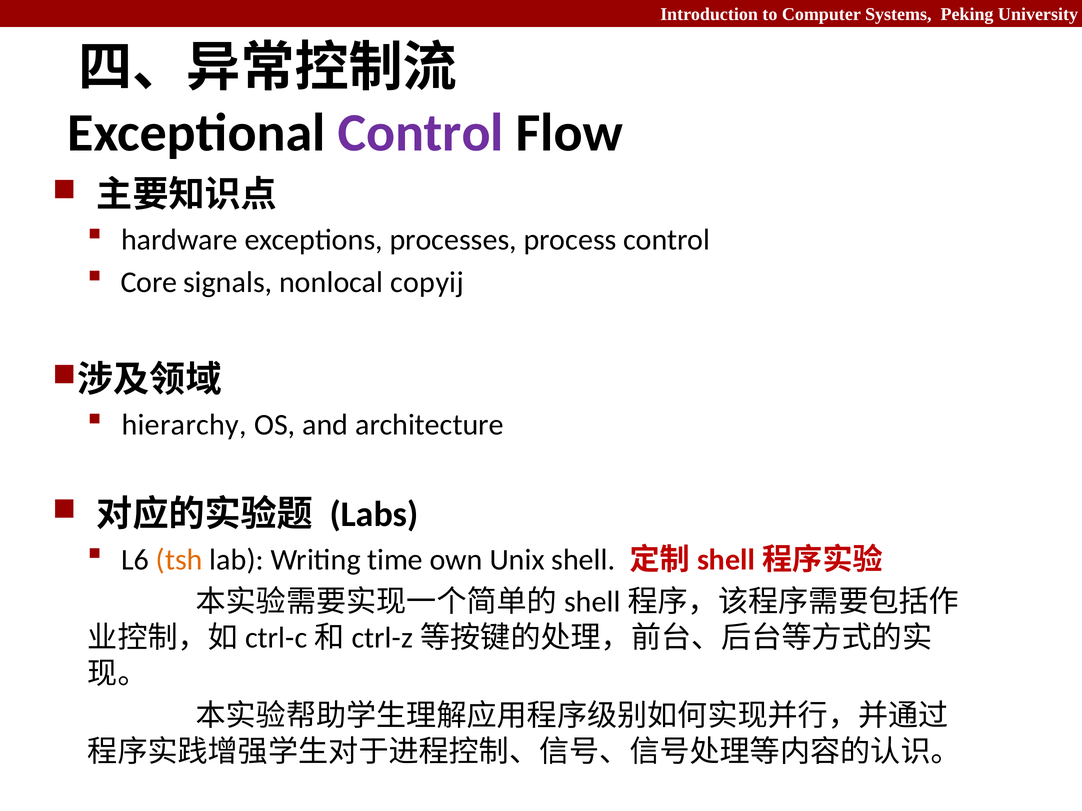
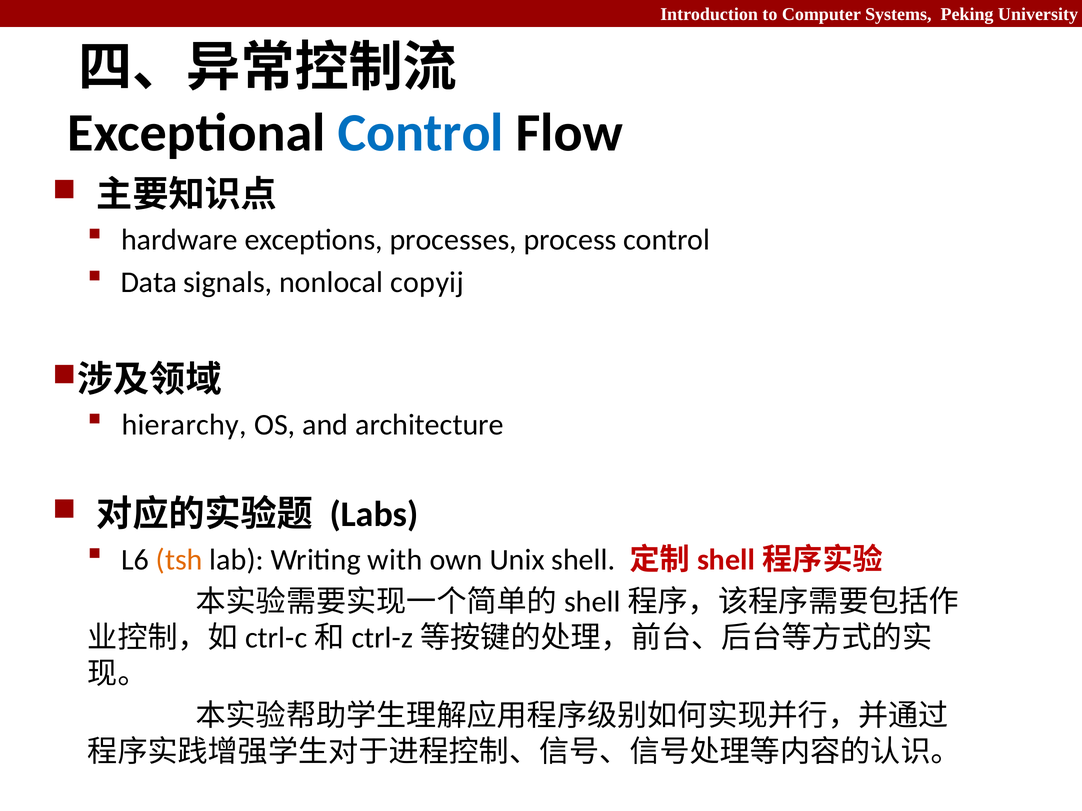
Control at (421, 133) colour: purple -> blue
Core: Core -> Data
time: time -> with
